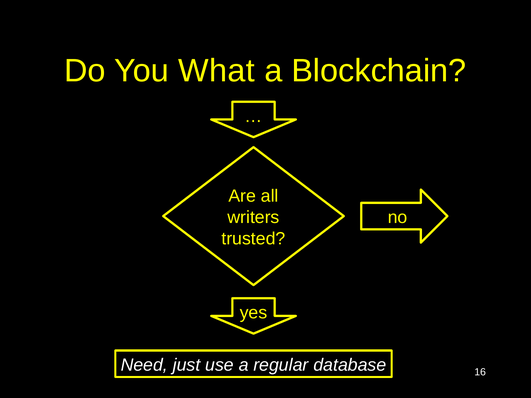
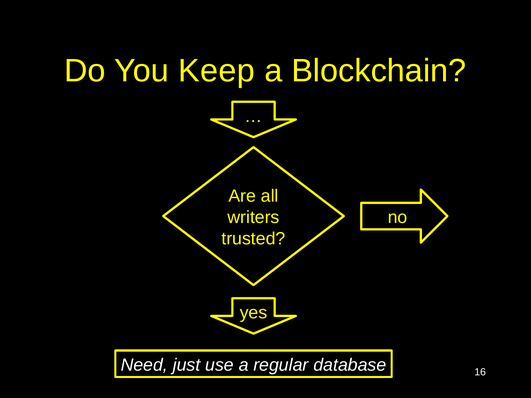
What: What -> Keep
